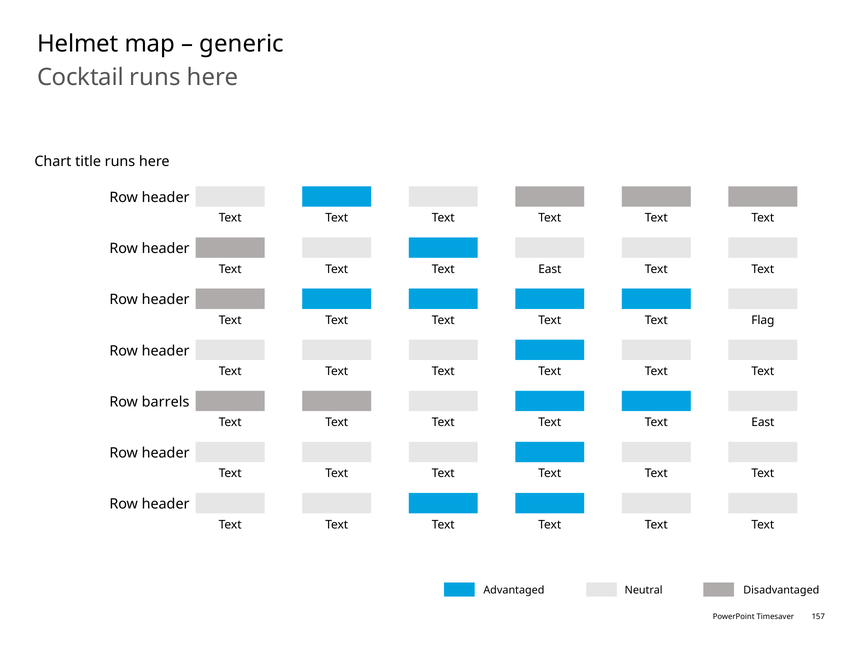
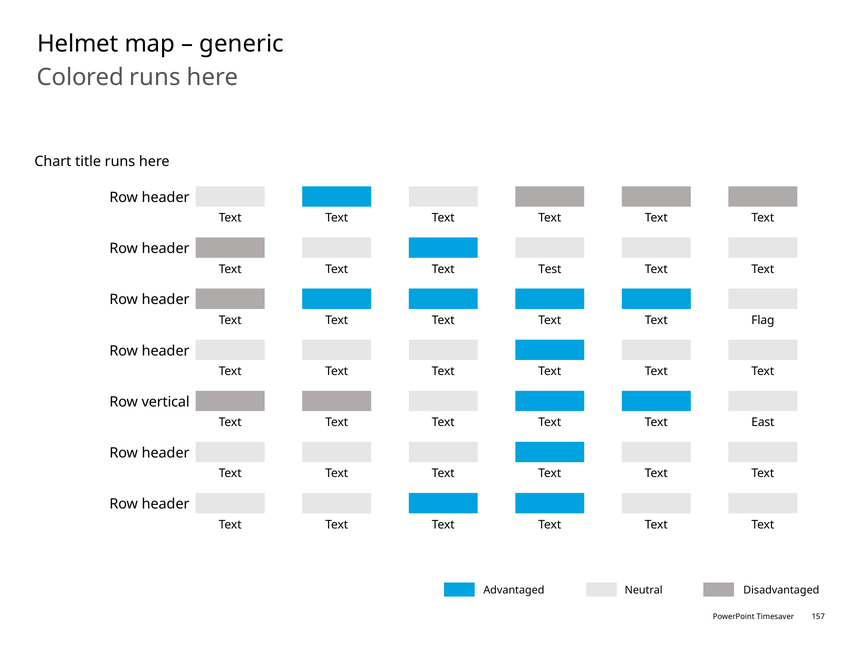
Cocktail: Cocktail -> Colored
East at (550, 269): East -> Test
barrels: barrels -> vertical
